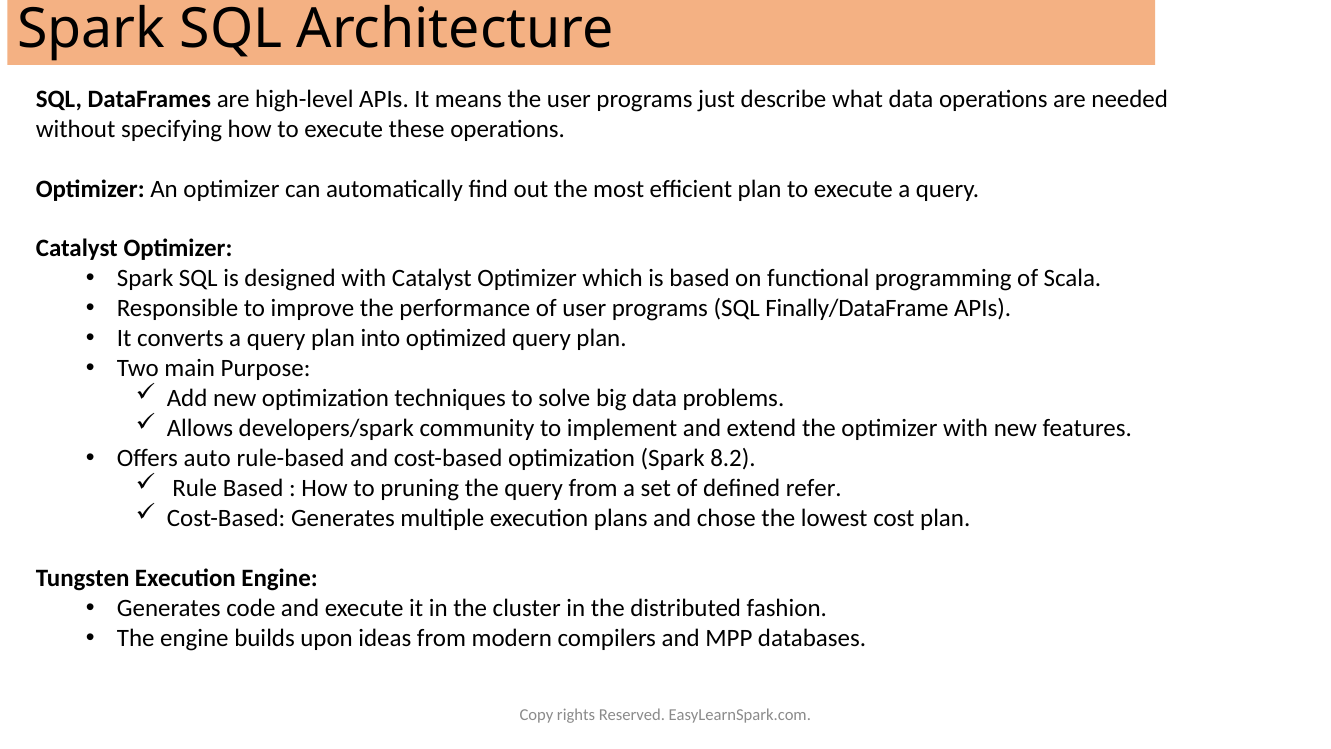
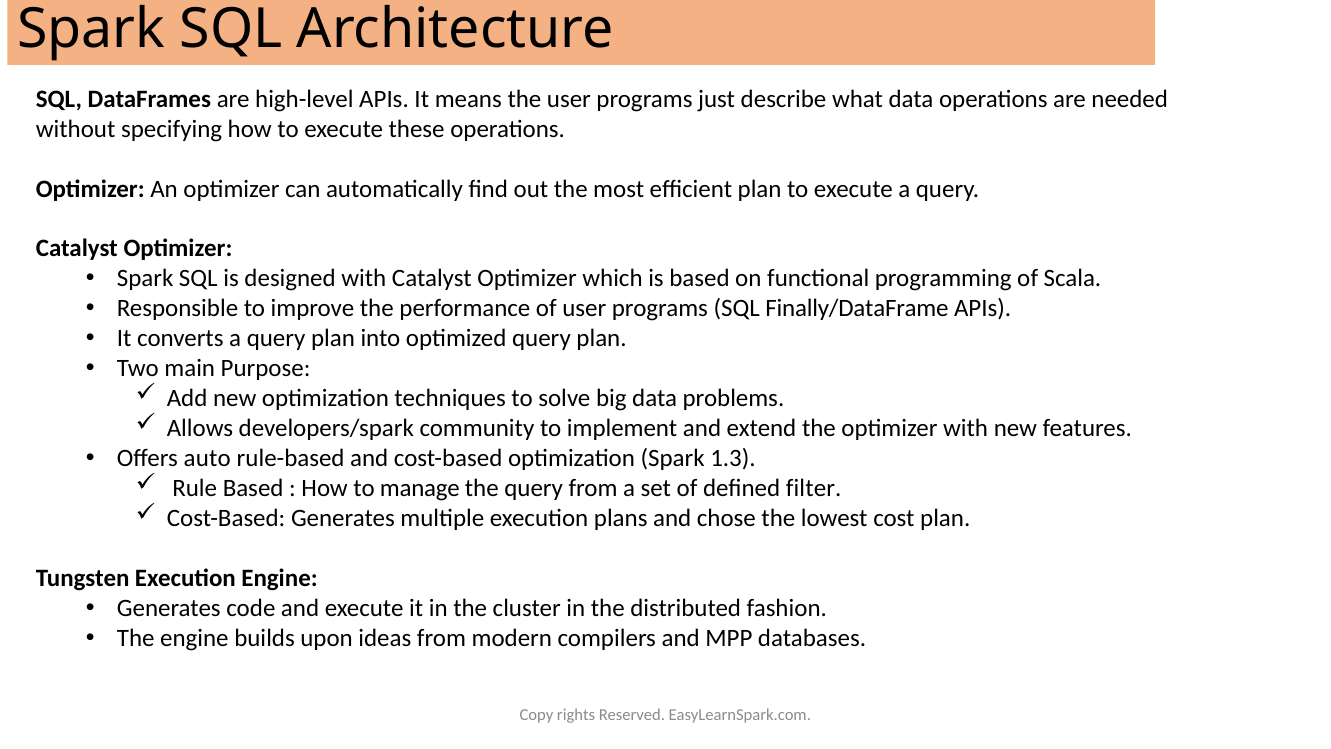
8.2: 8.2 -> 1.3
pruning: pruning -> manage
refer: refer -> filter
